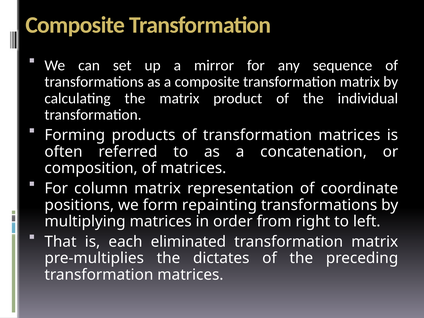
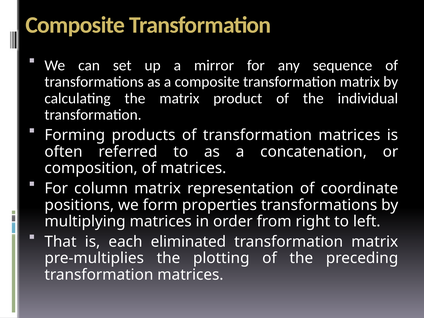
repainting: repainting -> properties
dictates: dictates -> plotting
